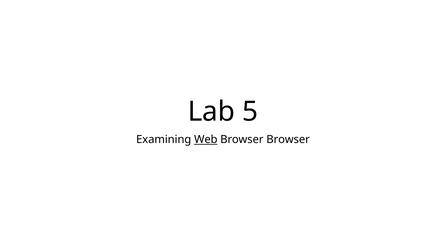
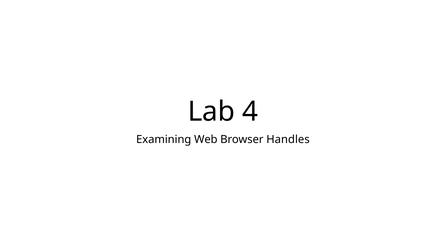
5: 5 -> 4
Web underline: present -> none
Browser Browser: Browser -> Handles
